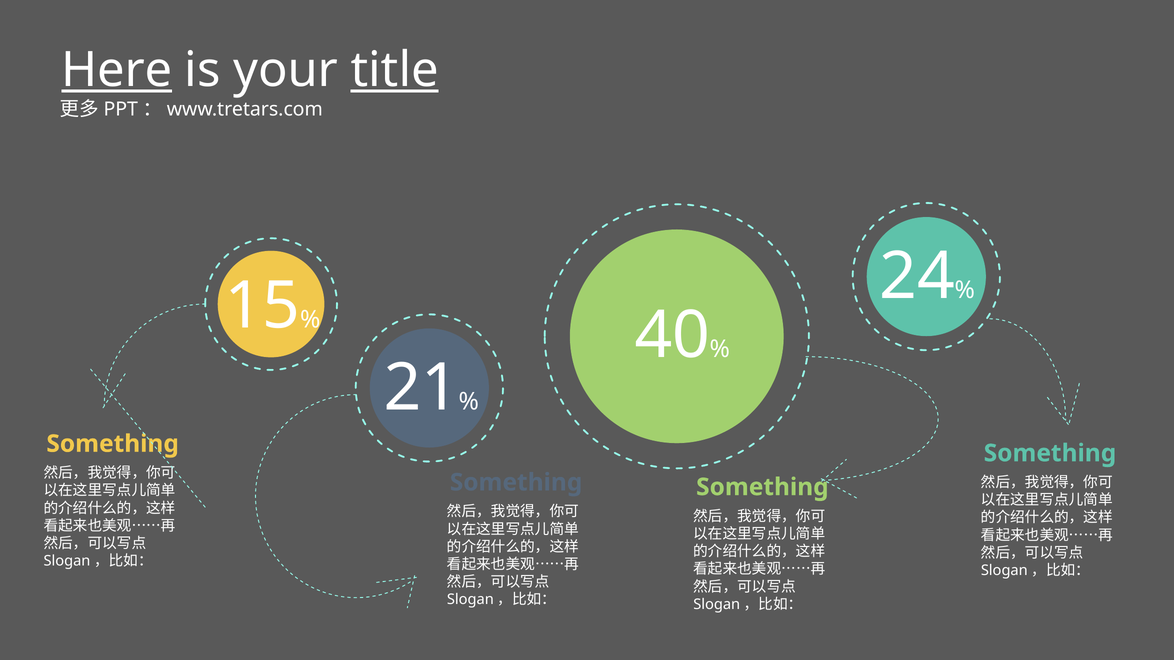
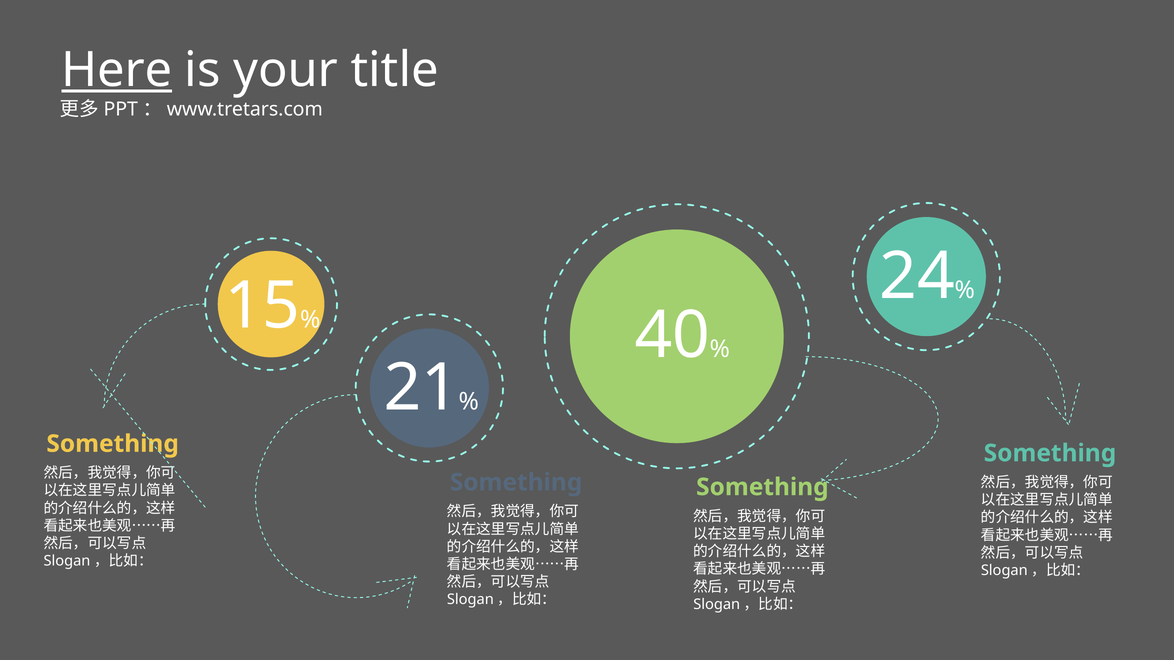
title underline: present -> none
